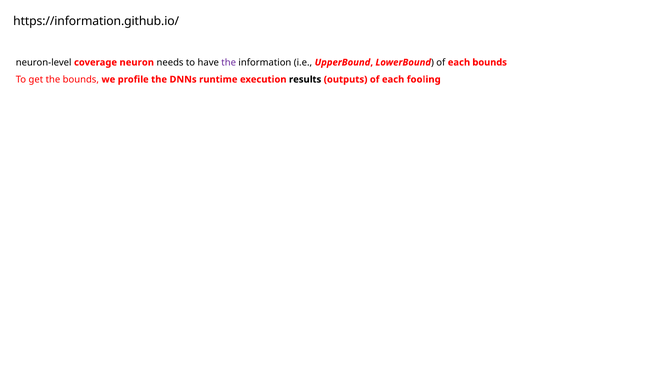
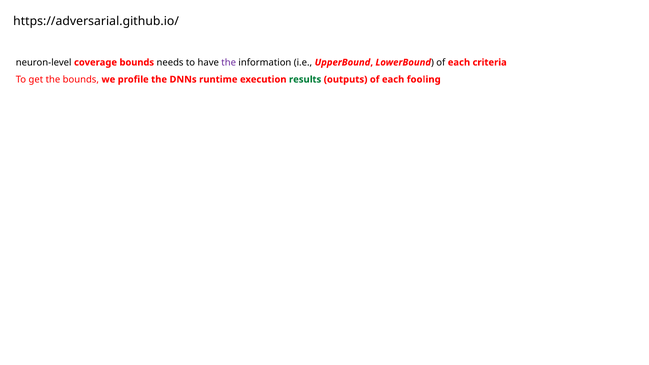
https://information.github.io/: https://information.github.io/ -> https://adversarial.github.io/
coverage neuron: neuron -> bounds
each bounds: bounds -> criteria
results colour: black -> green
